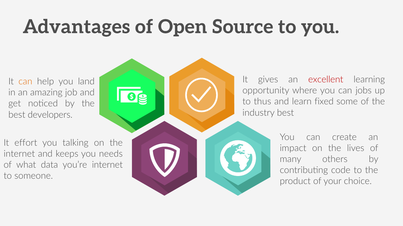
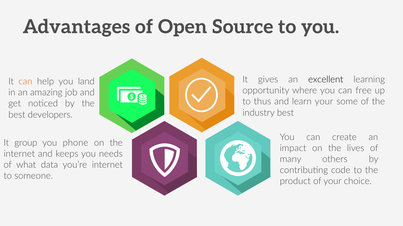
excellent colour: red -> black
jobs: jobs -> free
learn fixed: fixed -> your
effort: effort -> group
talking: talking -> phone
